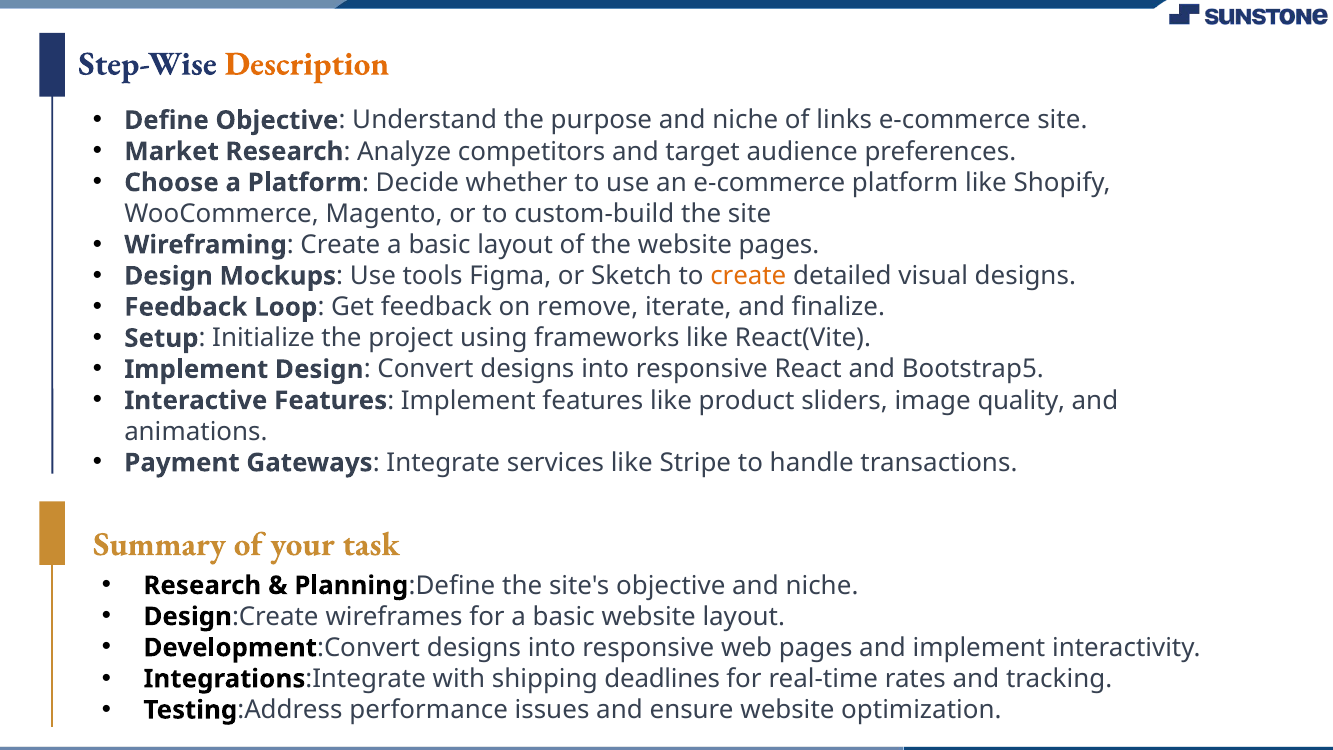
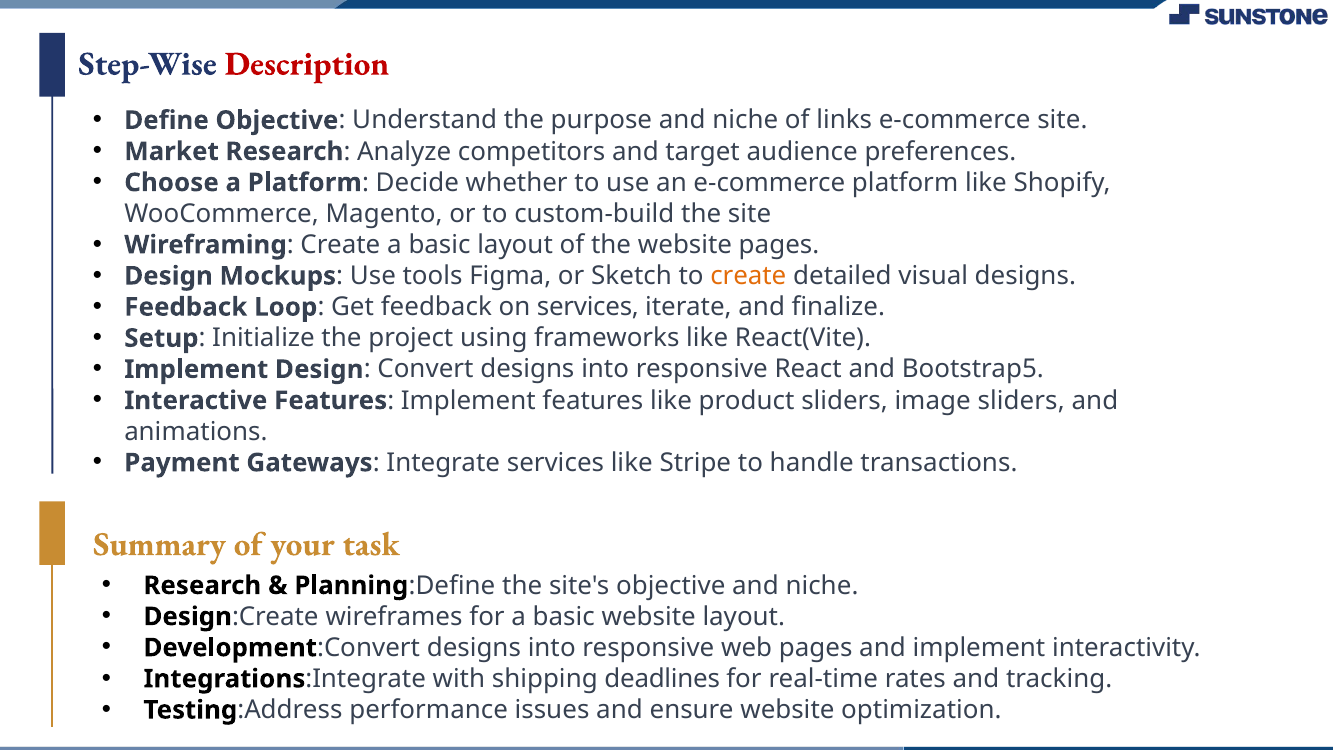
Description colour: orange -> red
on remove: remove -> services
image quality: quality -> sliders
